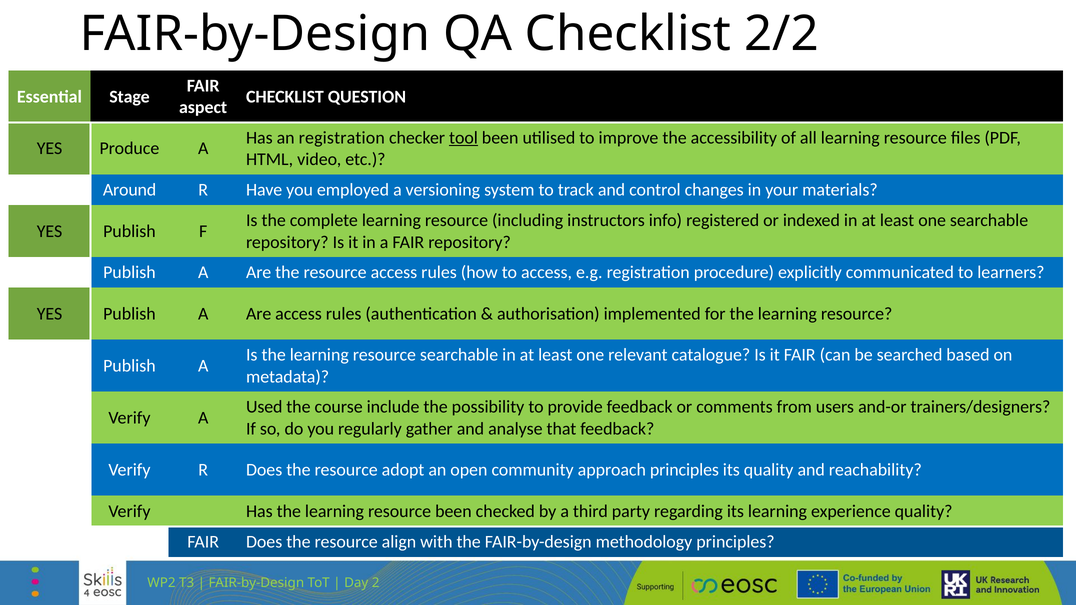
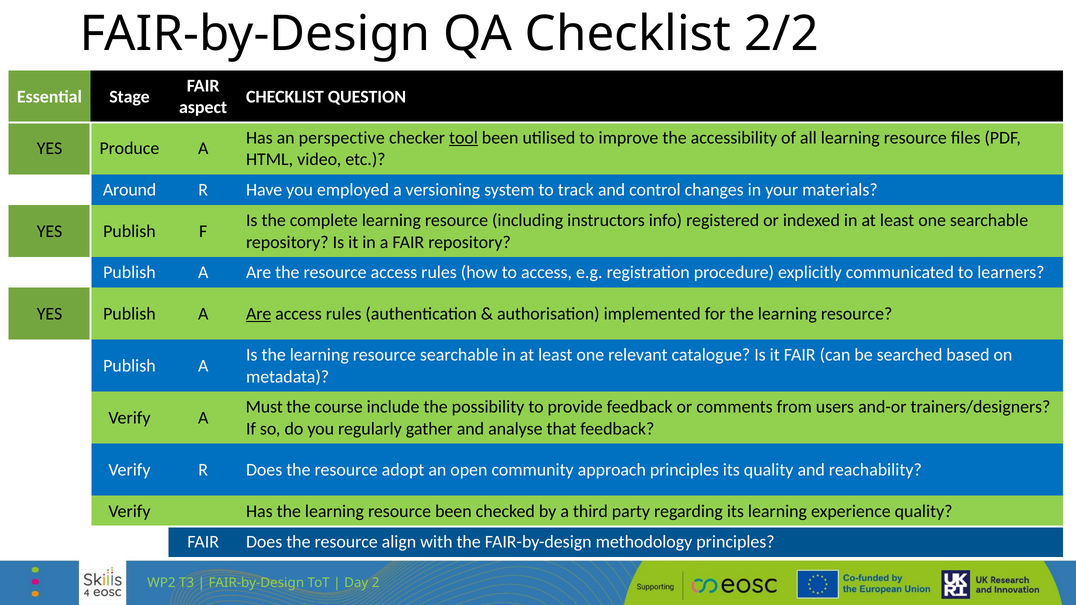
an registration: registration -> perspective
Are at (259, 314) underline: none -> present
Used: Used -> Must
